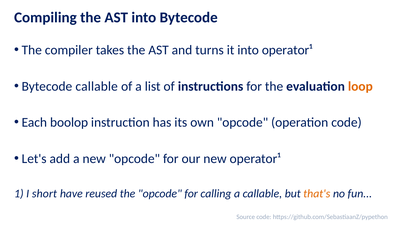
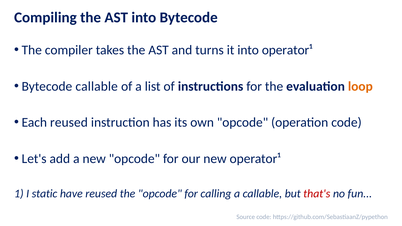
Each boolop: boolop -> reused
short: short -> static
that's colour: orange -> red
